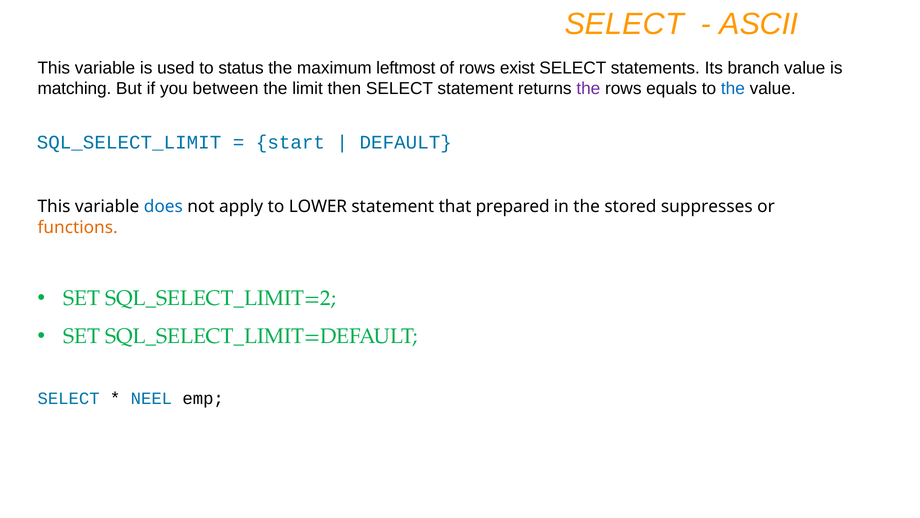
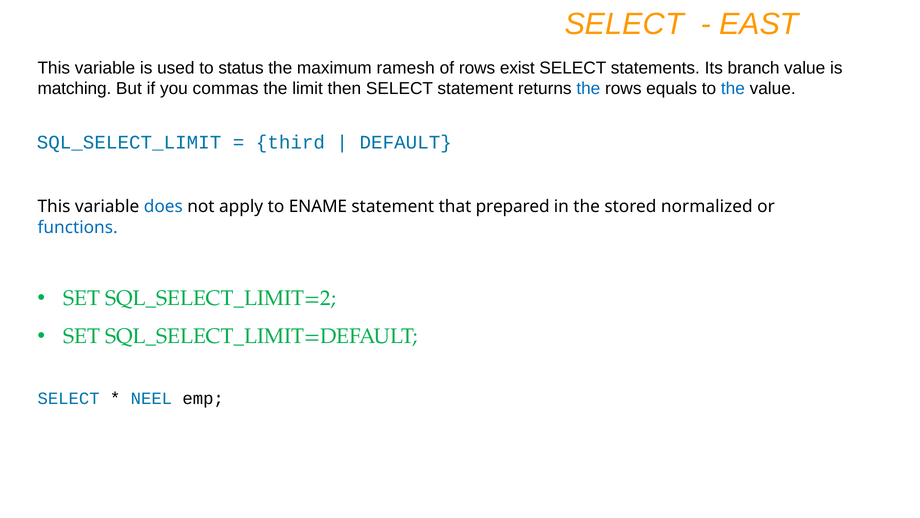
ASCII: ASCII -> EAST
leftmost: leftmost -> ramesh
between: between -> commas
the at (588, 89) colour: purple -> blue
start: start -> third
LOWER: LOWER -> ENAME
suppresses: suppresses -> normalized
functions colour: orange -> blue
